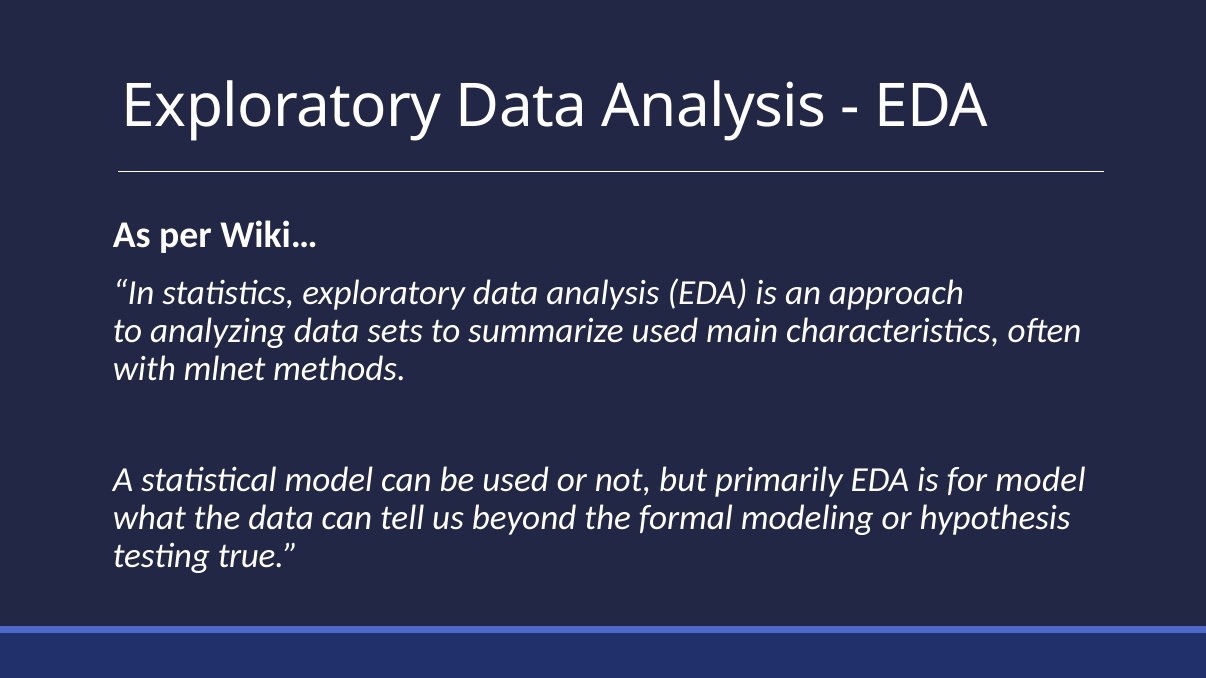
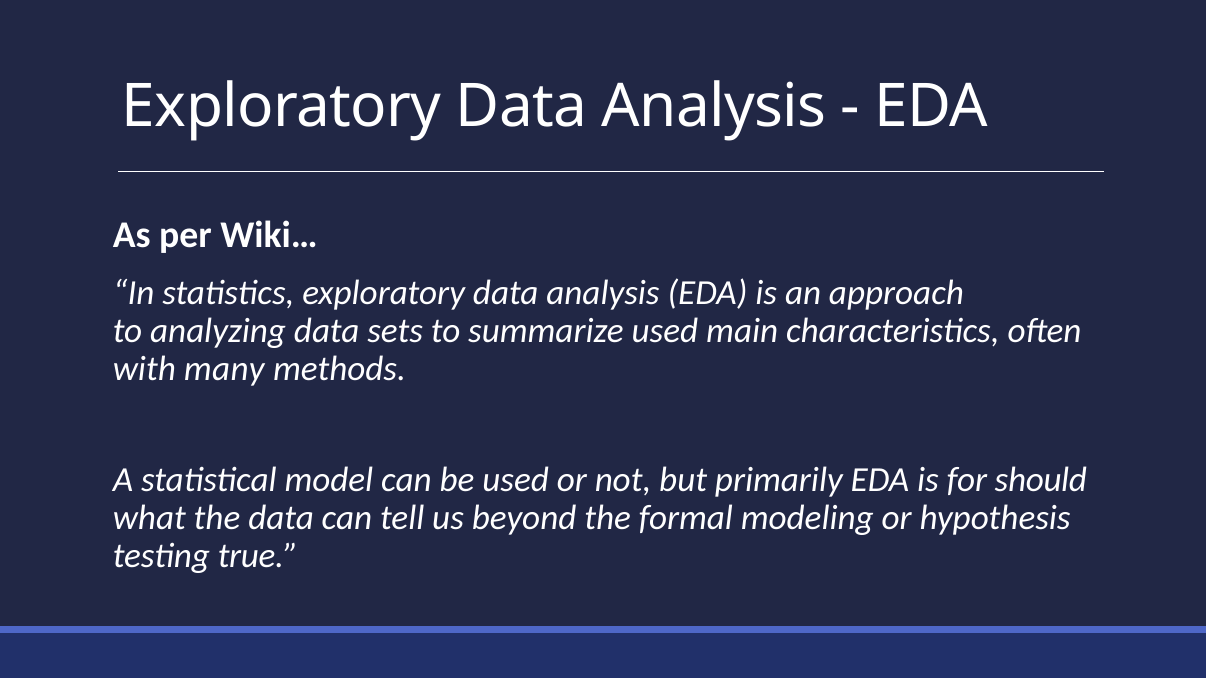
mlnet: mlnet -> many
for model: model -> should
